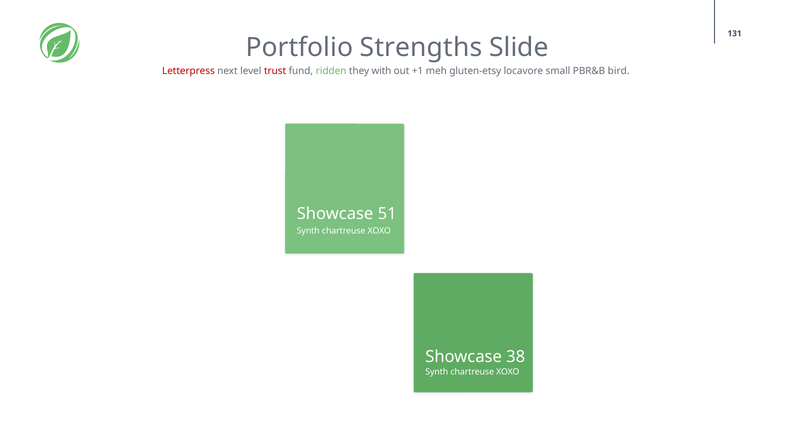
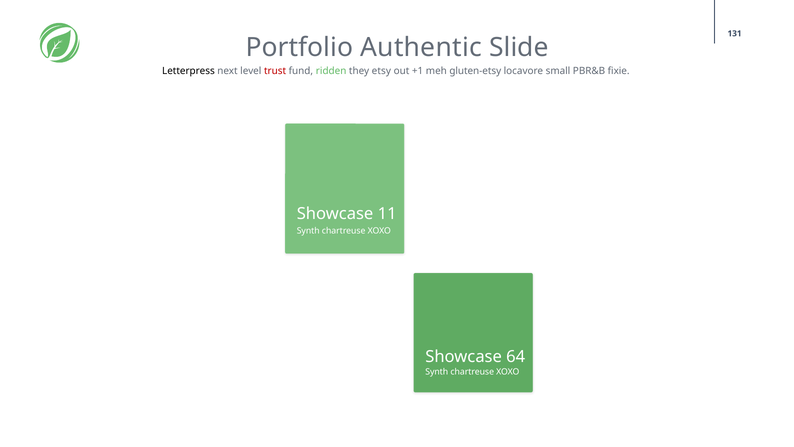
Strengths: Strengths -> Authentic
Letterpress colour: red -> black
with: with -> etsy
bird: bird -> fixie
51: 51 -> 11
38: 38 -> 64
